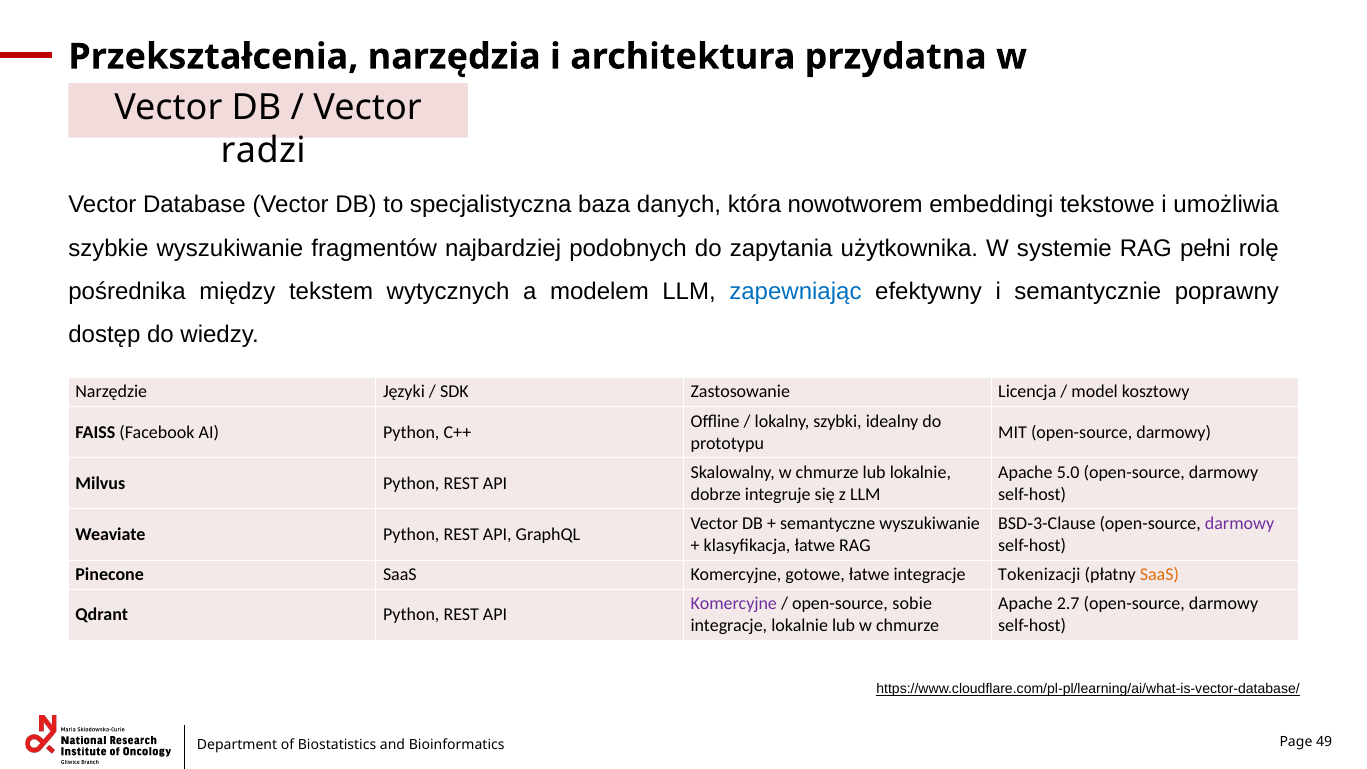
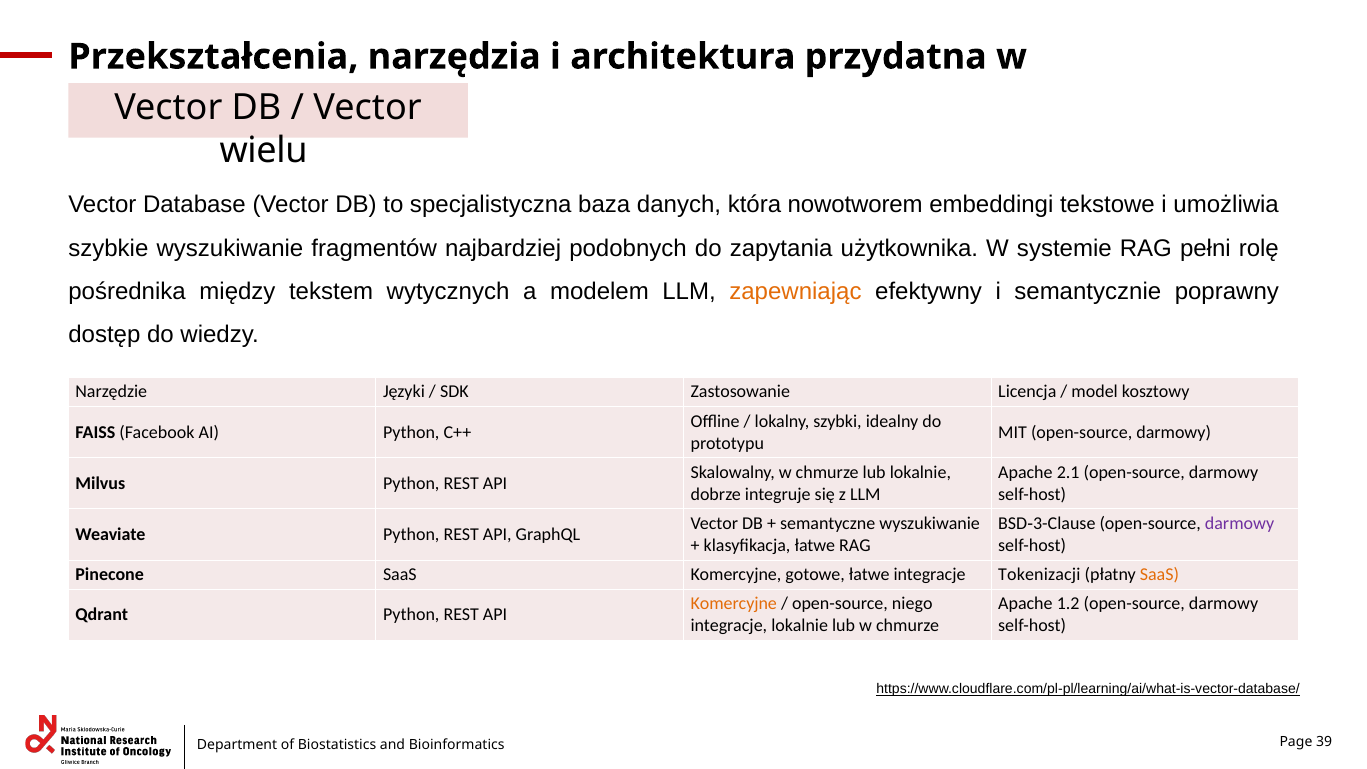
radzi: radzi -> wielu
zapewniając colour: blue -> orange
5.0: 5.0 -> 2.1
Komercyjne at (734, 604) colour: purple -> orange
sobie: sobie -> niego
2.7: 2.7 -> 1.2
49: 49 -> 39
